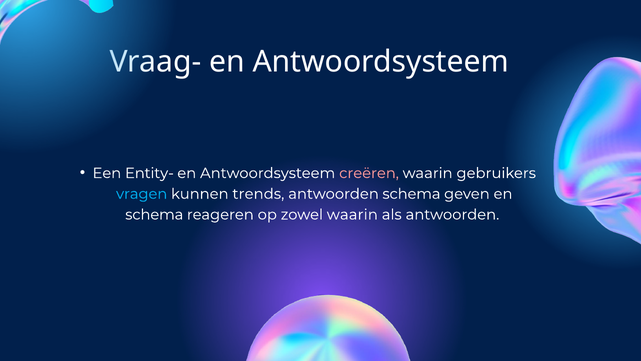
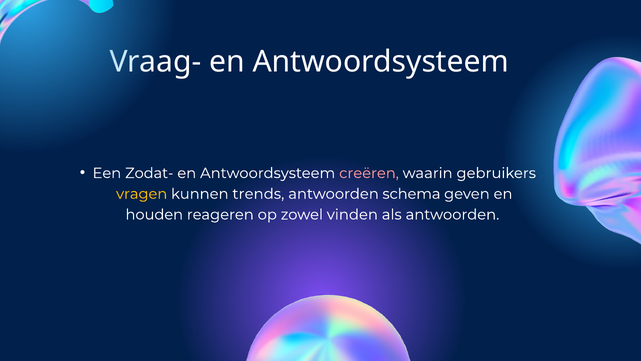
Entity-: Entity- -> Zodat-
vragen colour: light blue -> yellow
schema at (154, 214): schema -> houden
zowel waarin: waarin -> vinden
